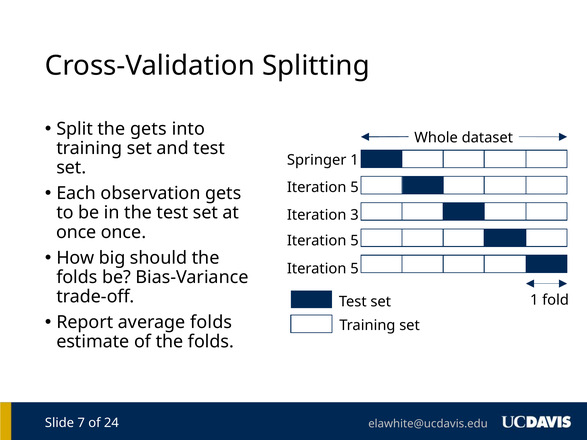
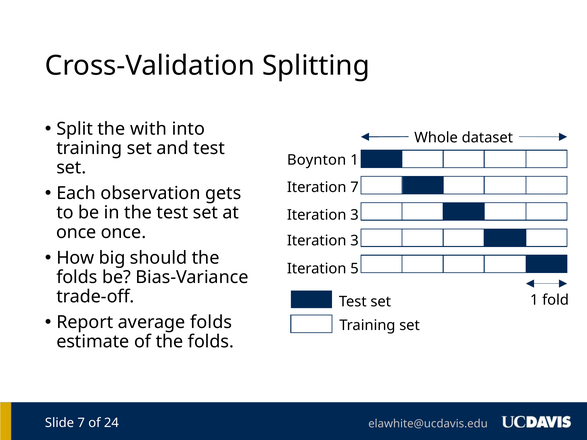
the gets: gets -> with
Springer: Springer -> Boynton
5 at (354, 188): 5 -> 7
5 at (354, 241): 5 -> 3
